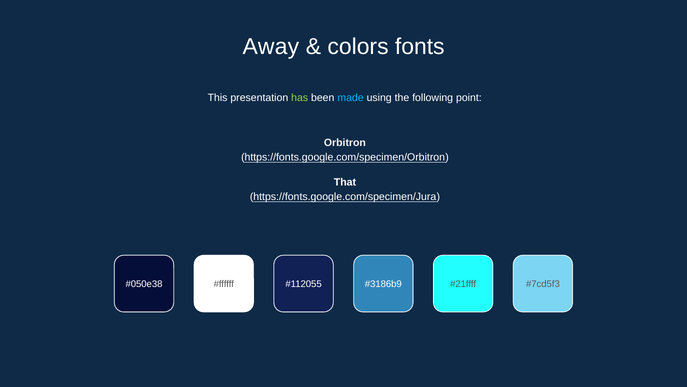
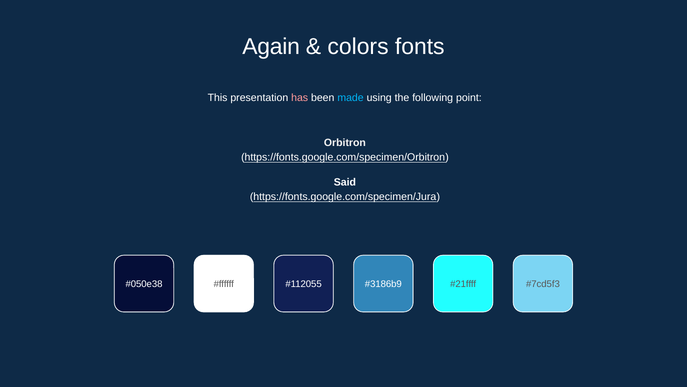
Away: Away -> Again
has colour: light green -> pink
That: That -> Said
